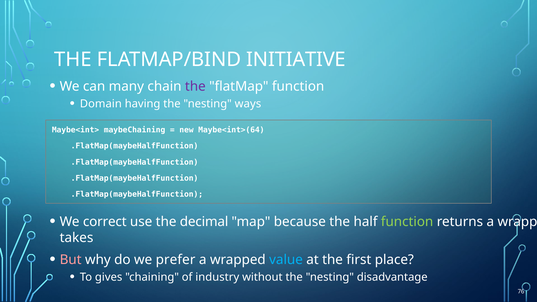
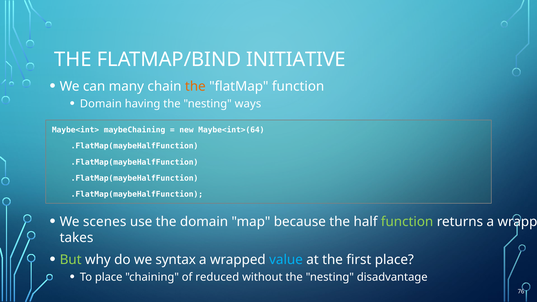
the at (195, 86) colour: purple -> orange
correct: correct -> scenes
the decimal: decimal -> domain
But colour: pink -> light green
prefer: prefer -> syntax
To gives: gives -> place
industry: industry -> reduced
